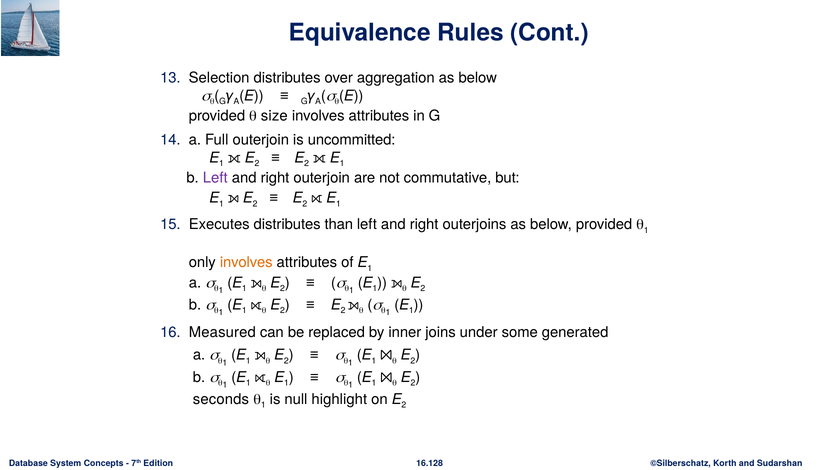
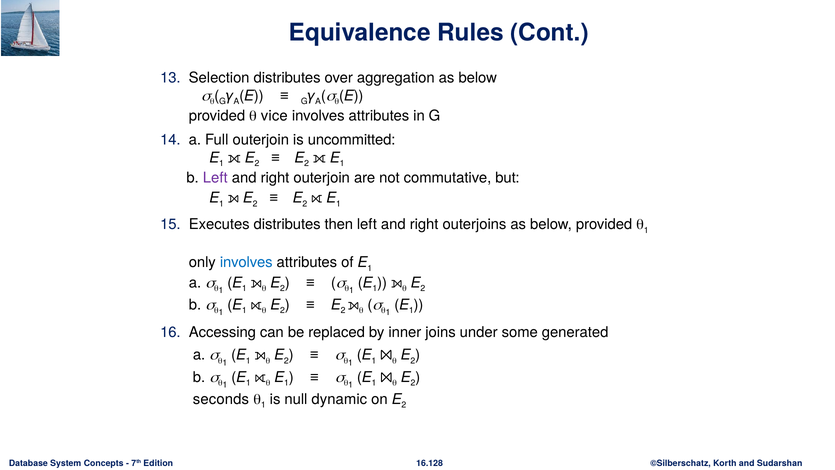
size: size -> vice
than: than -> then
involves at (246, 262) colour: orange -> blue
Measured: Measured -> Accessing
highlight: highlight -> dynamic
